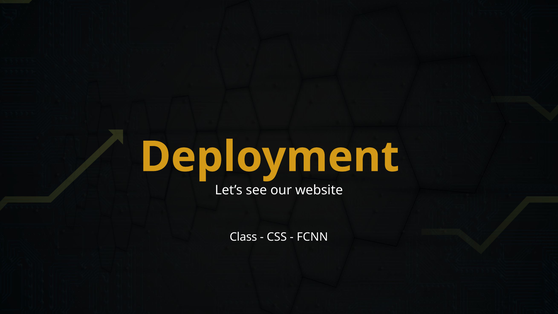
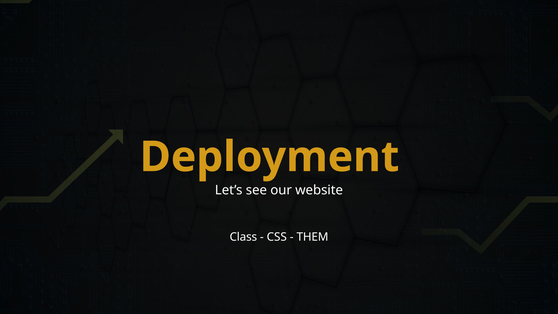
FCNN: FCNN -> THEM
